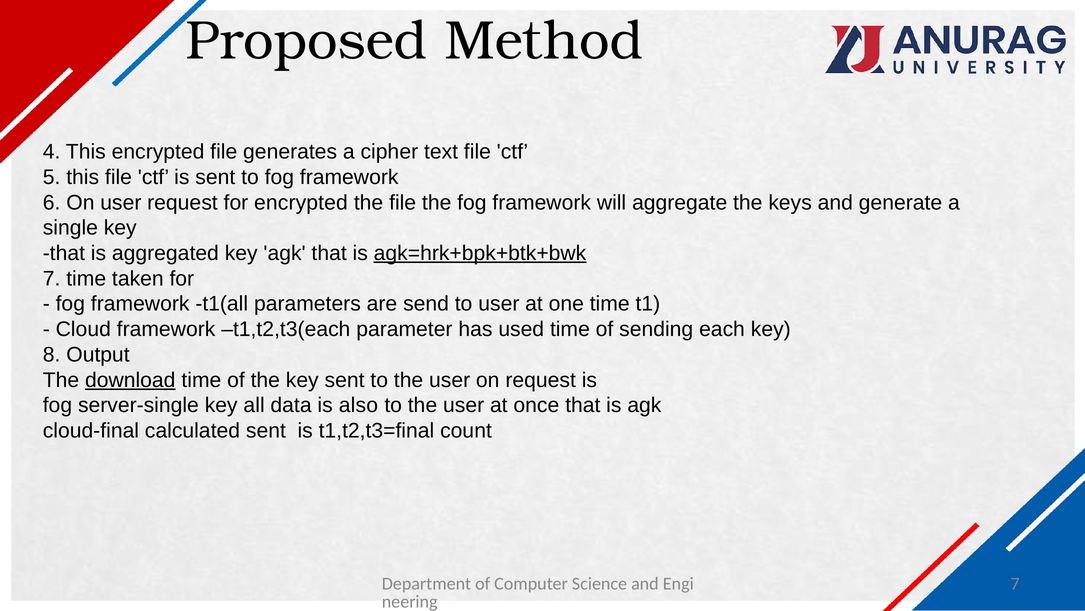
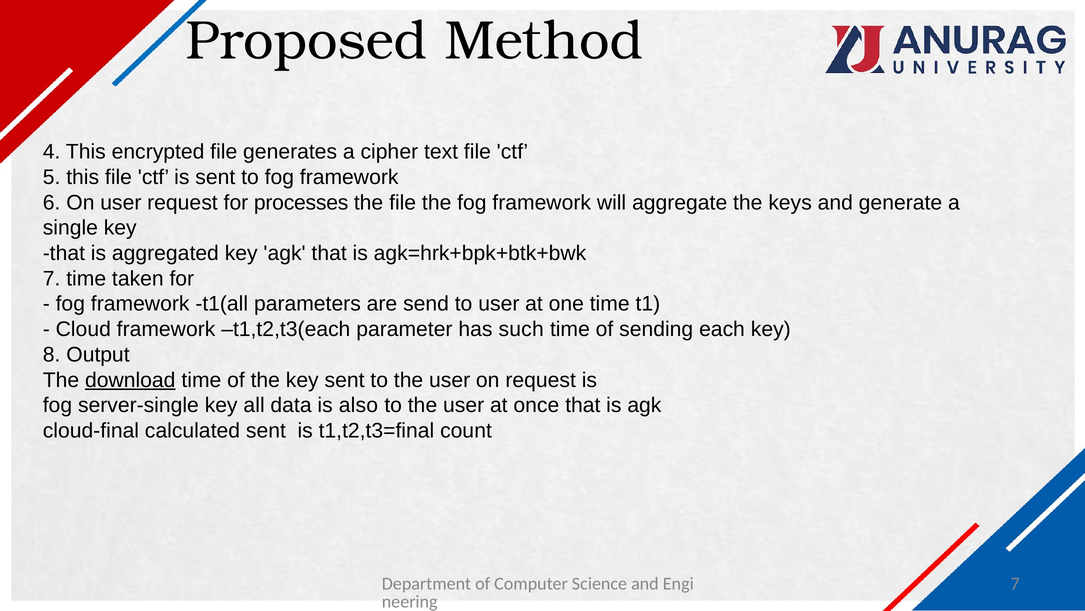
for encrypted: encrypted -> processes
agk=hrk+bpk+btk+bwk underline: present -> none
used: used -> such
